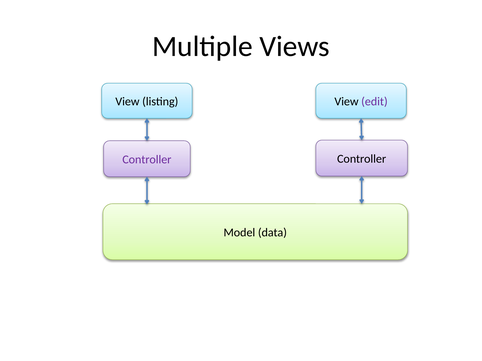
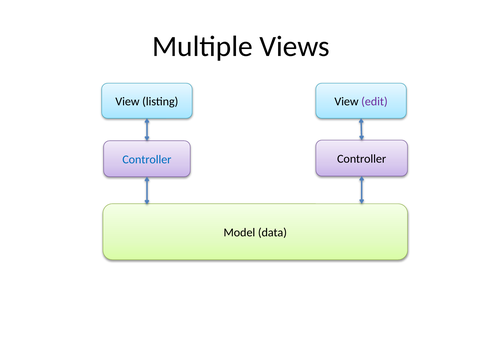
Controller at (147, 160) colour: purple -> blue
